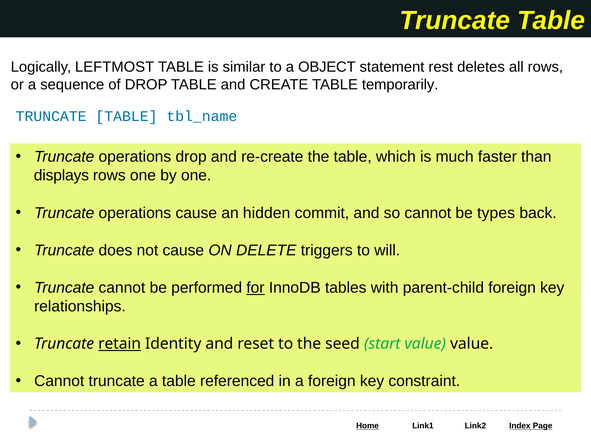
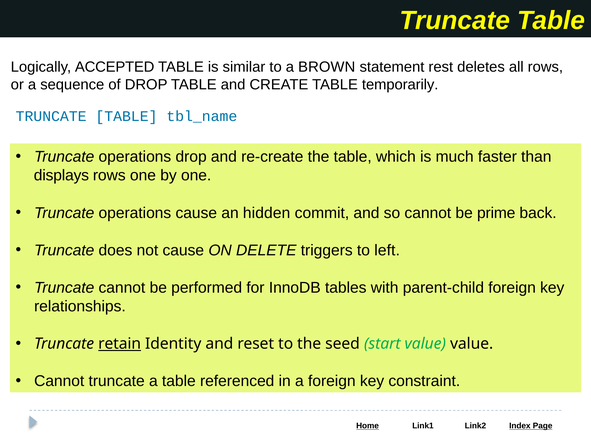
LEFTMOST: LEFTMOST -> ACCEPTED
OBJECT: OBJECT -> BROWN
types: types -> prime
will: will -> left
for underline: present -> none
